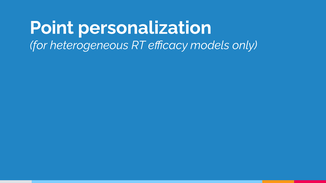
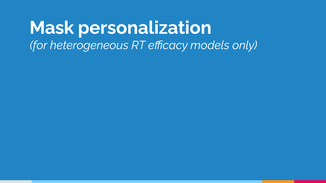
Point: Point -> Mask
